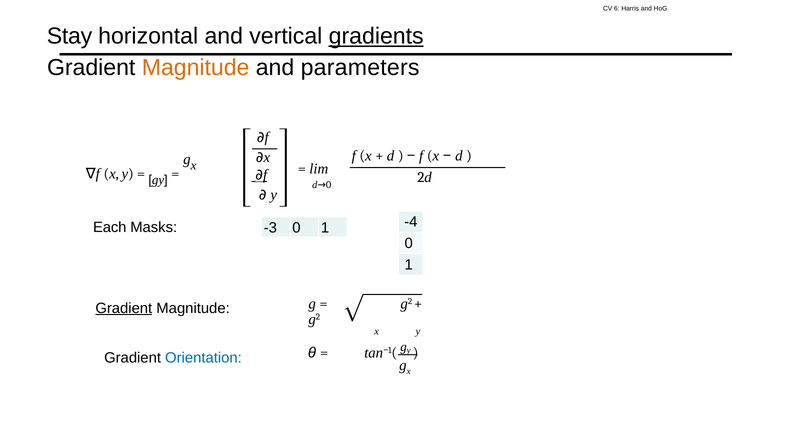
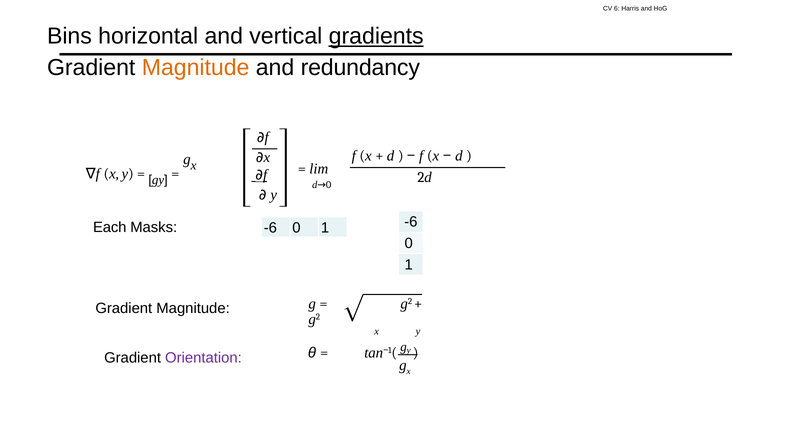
Stay: Stay -> Bins
parameters: parameters -> redundancy
-3 at (270, 227): -3 -> -6
1 -4: -4 -> -6
Gradient at (124, 308) underline: present -> none
Orientation colour: blue -> purple
